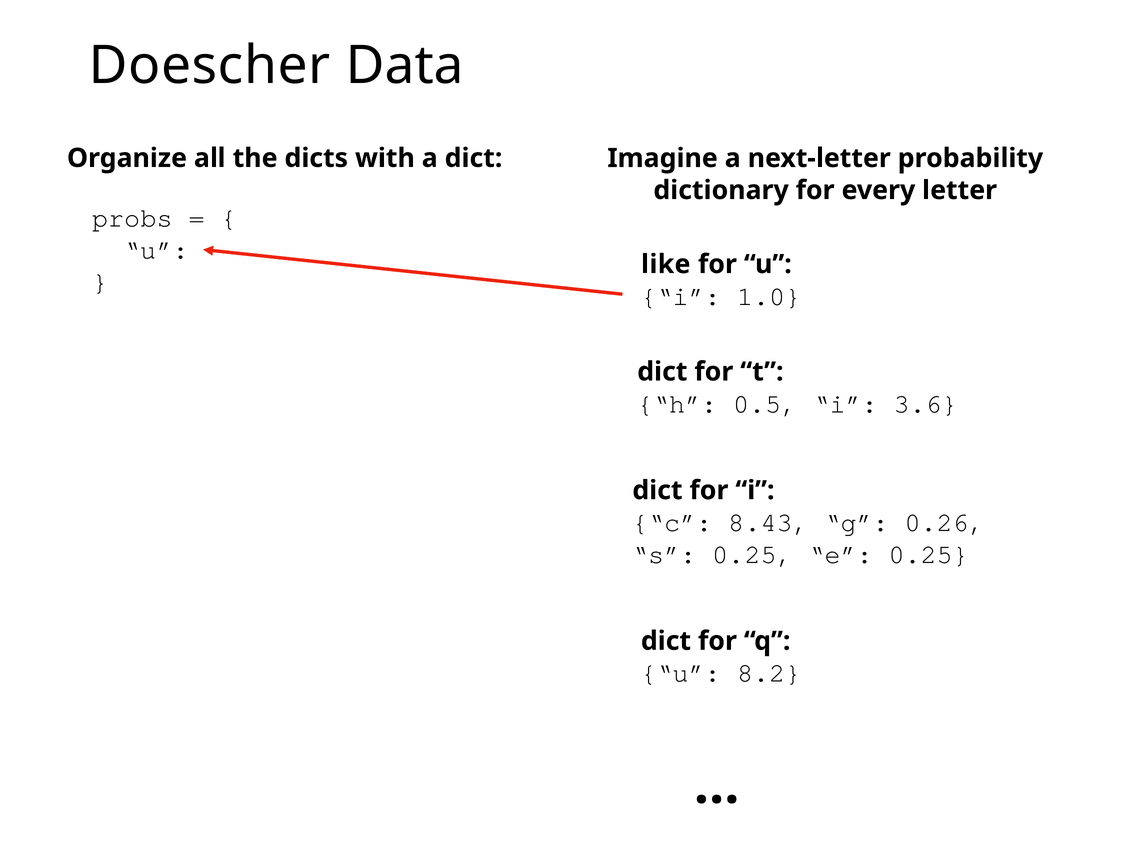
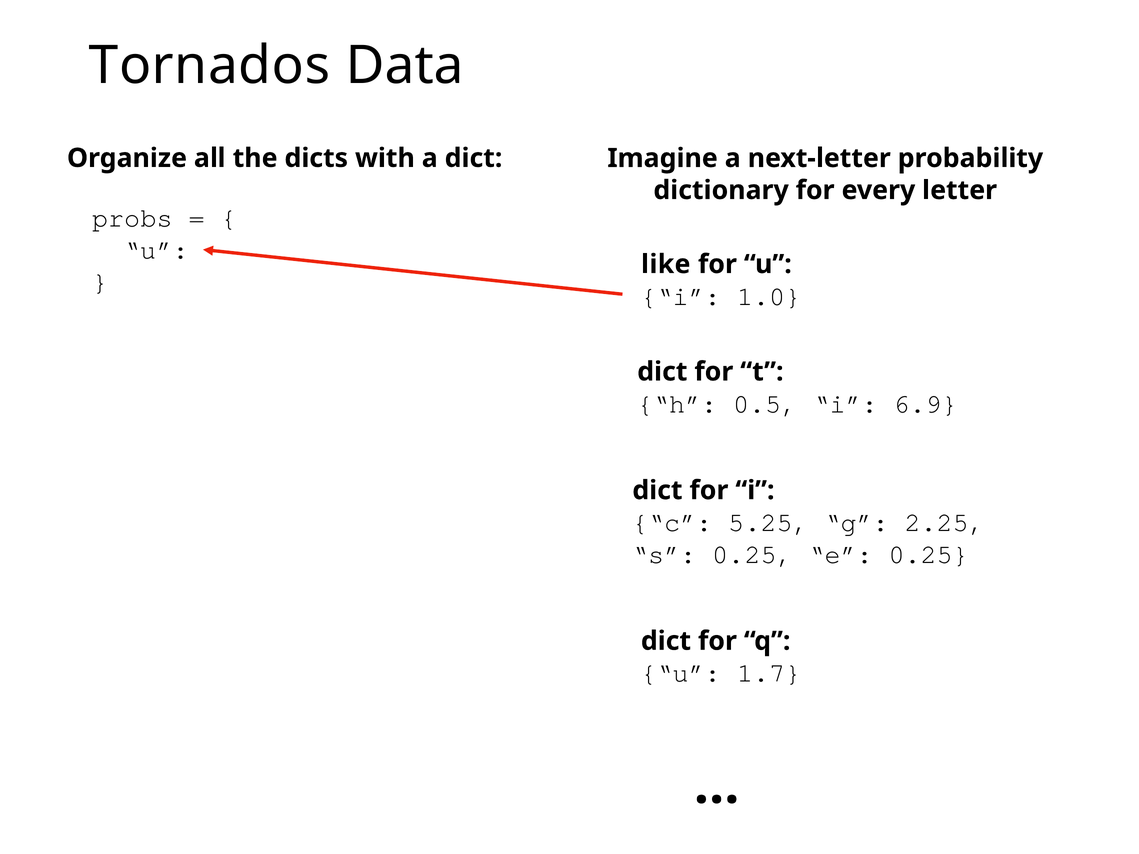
Doescher: Doescher -> Tornados
3.6: 3.6 -> 6.9
8.43: 8.43 -> 5.25
0.26: 0.26 -> 2.25
8.2: 8.2 -> 1.7
